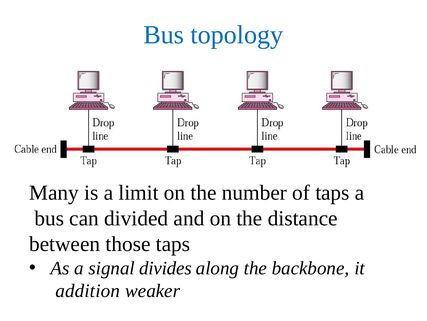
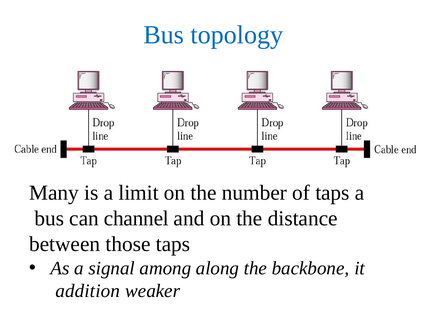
divided: divided -> channel
divides: divides -> among
